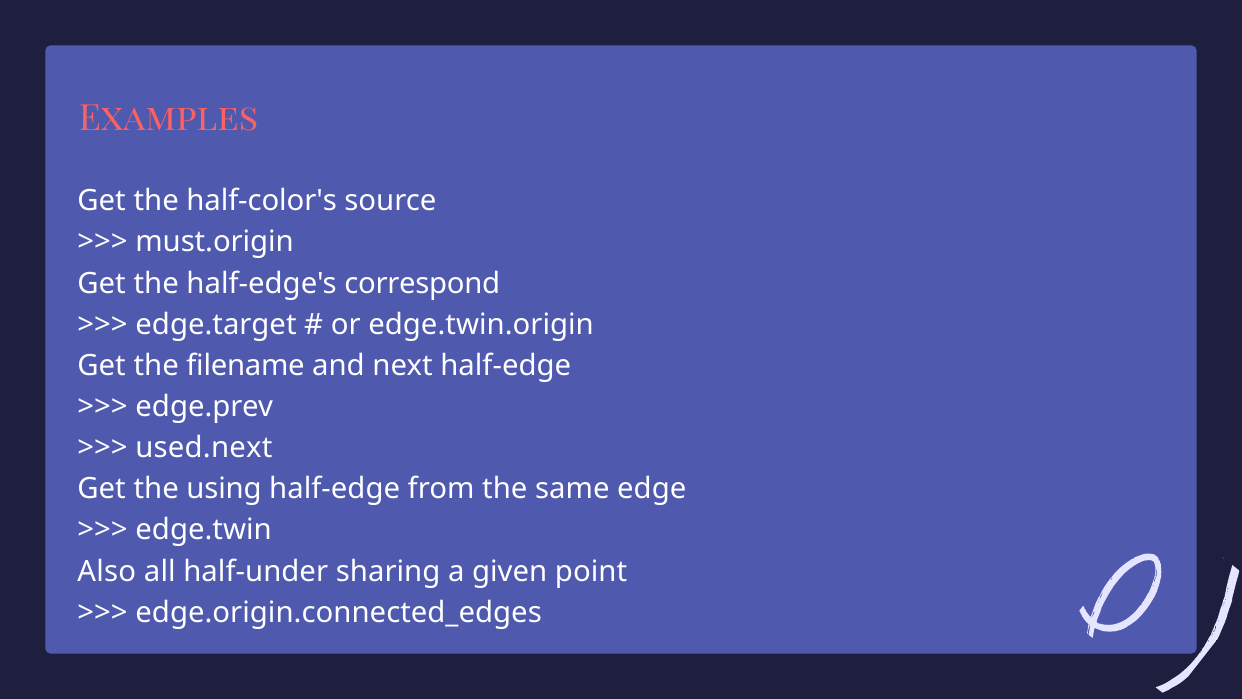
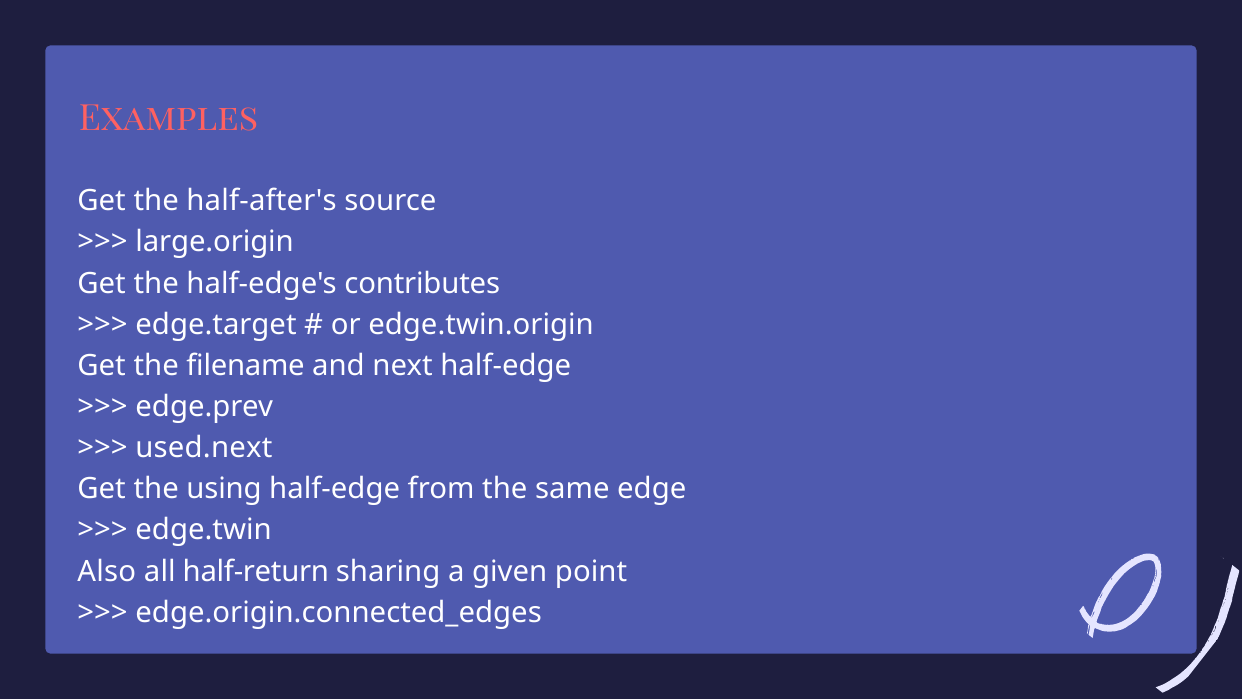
half-color's: half-color's -> half-after's
must.origin: must.origin -> large.origin
correspond: correspond -> contributes
half-under: half-under -> half-return
